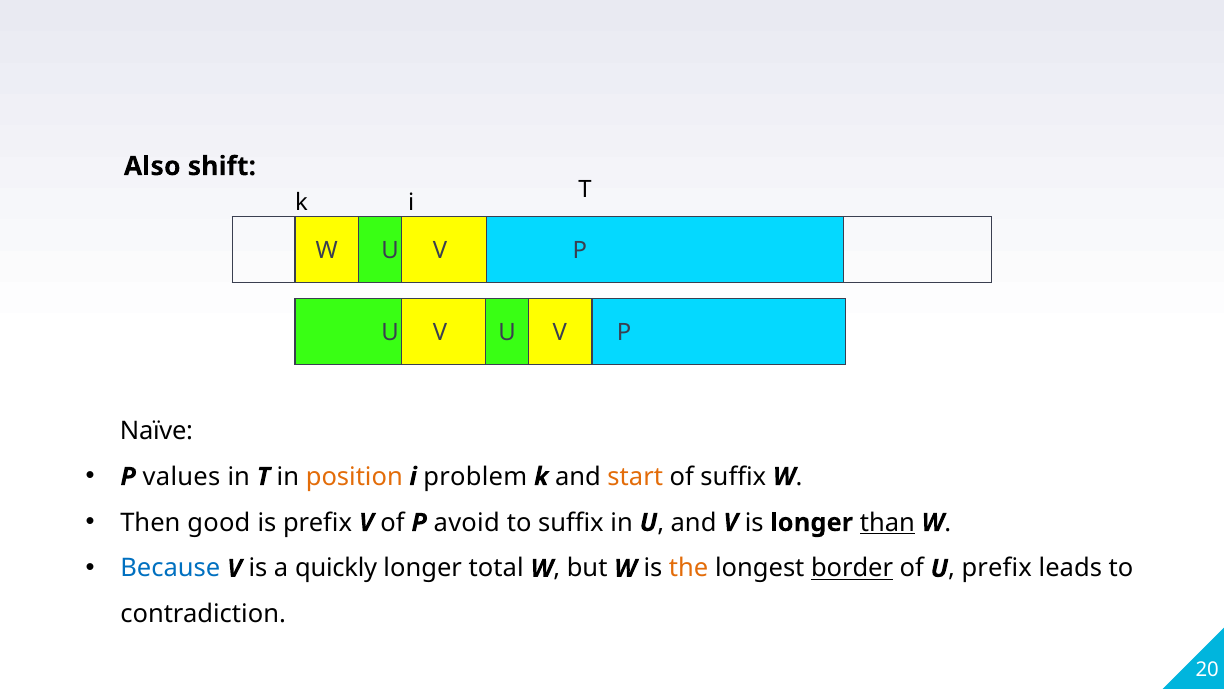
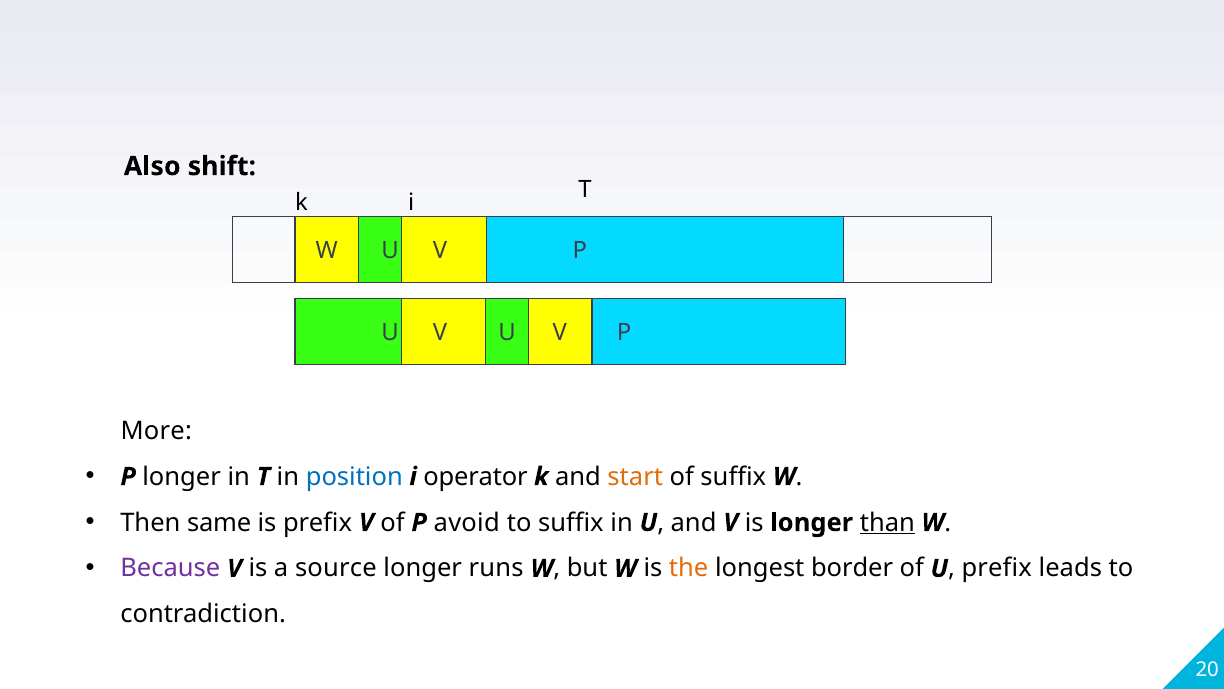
Naïve: Naïve -> More
P values: values -> longer
position colour: orange -> blue
problem: problem -> operator
good: good -> same
Because colour: blue -> purple
quickly: quickly -> source
total: total -> runs
border underline: present -> none
